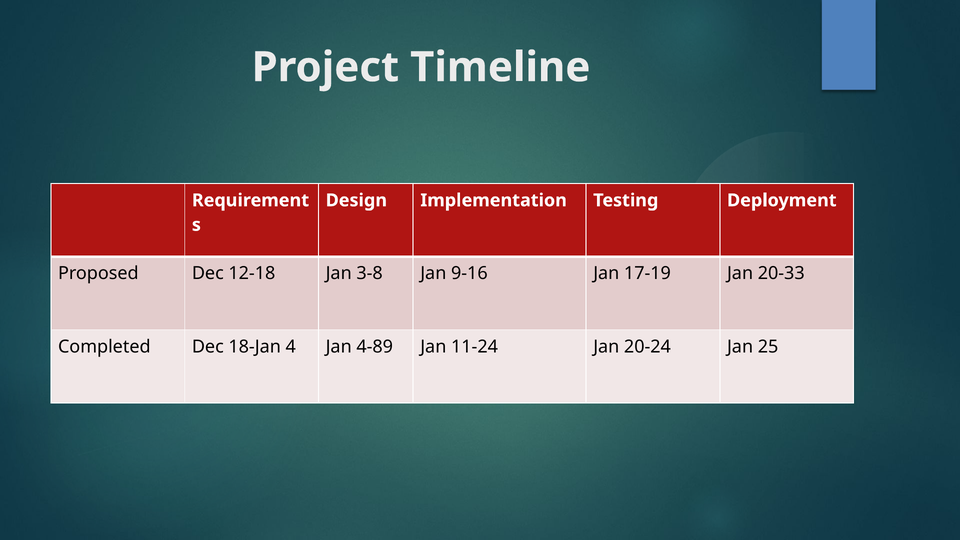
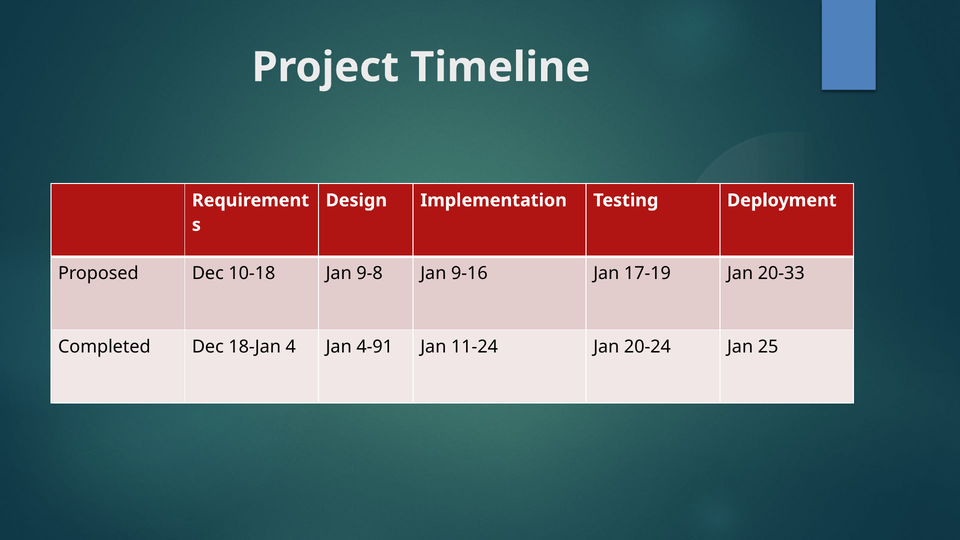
12-18: 12-18 -> 10-18
3-8: 3-8 -> 9-8
4-89: 4-89 -> 4-91
